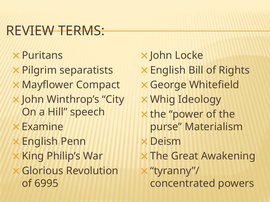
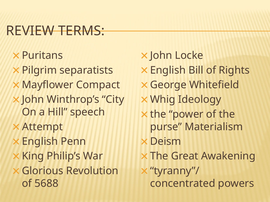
Examine: Examine -> Attempt
6995: 6995 -> 5688
